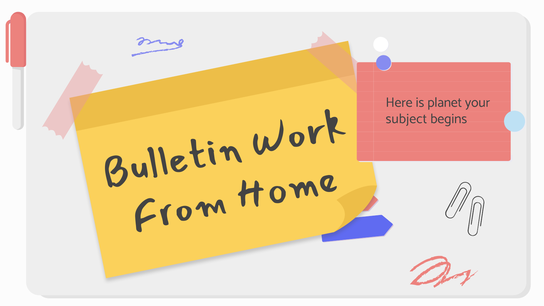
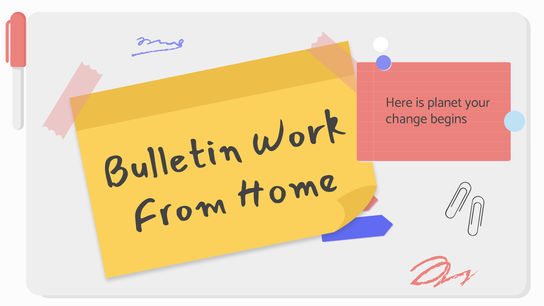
subject: subject -> change
